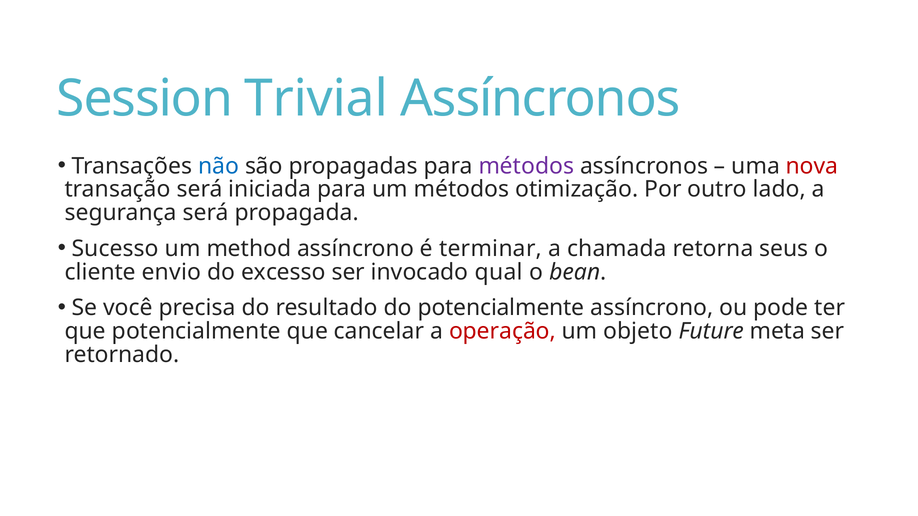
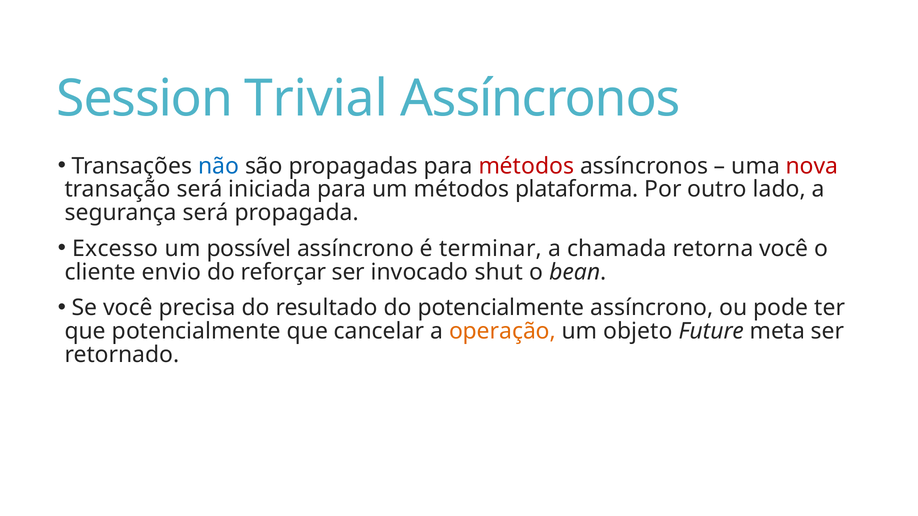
métodos at (526, 166) colour: purple -> red
otimização: otimização -> plataforma
Sucesso: Sucesso -> Excesso
method: method -> possível
retorna seus: seus -> você
excesso: excesso -> reforçar
qual: qual -> shut
operação colour: red -> orange
